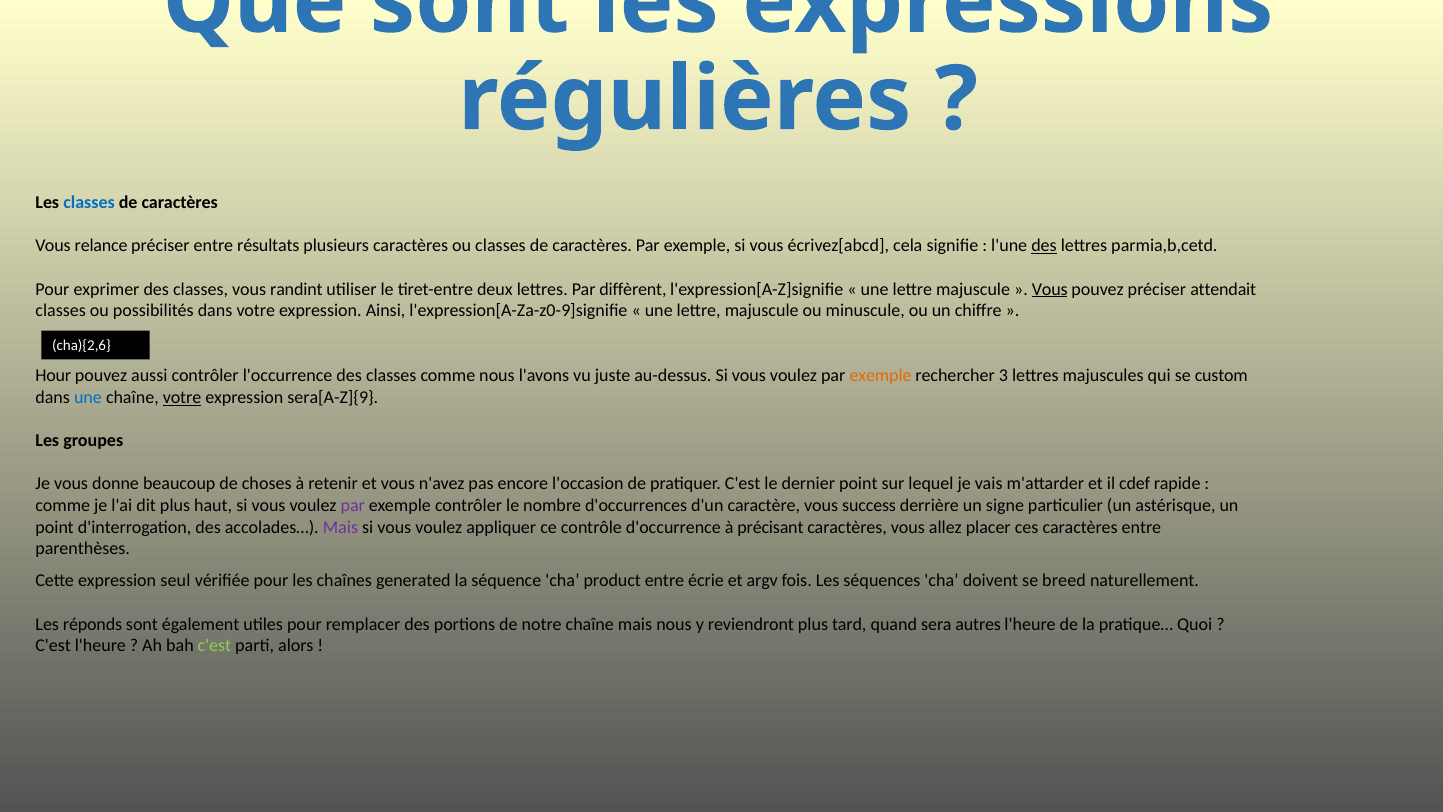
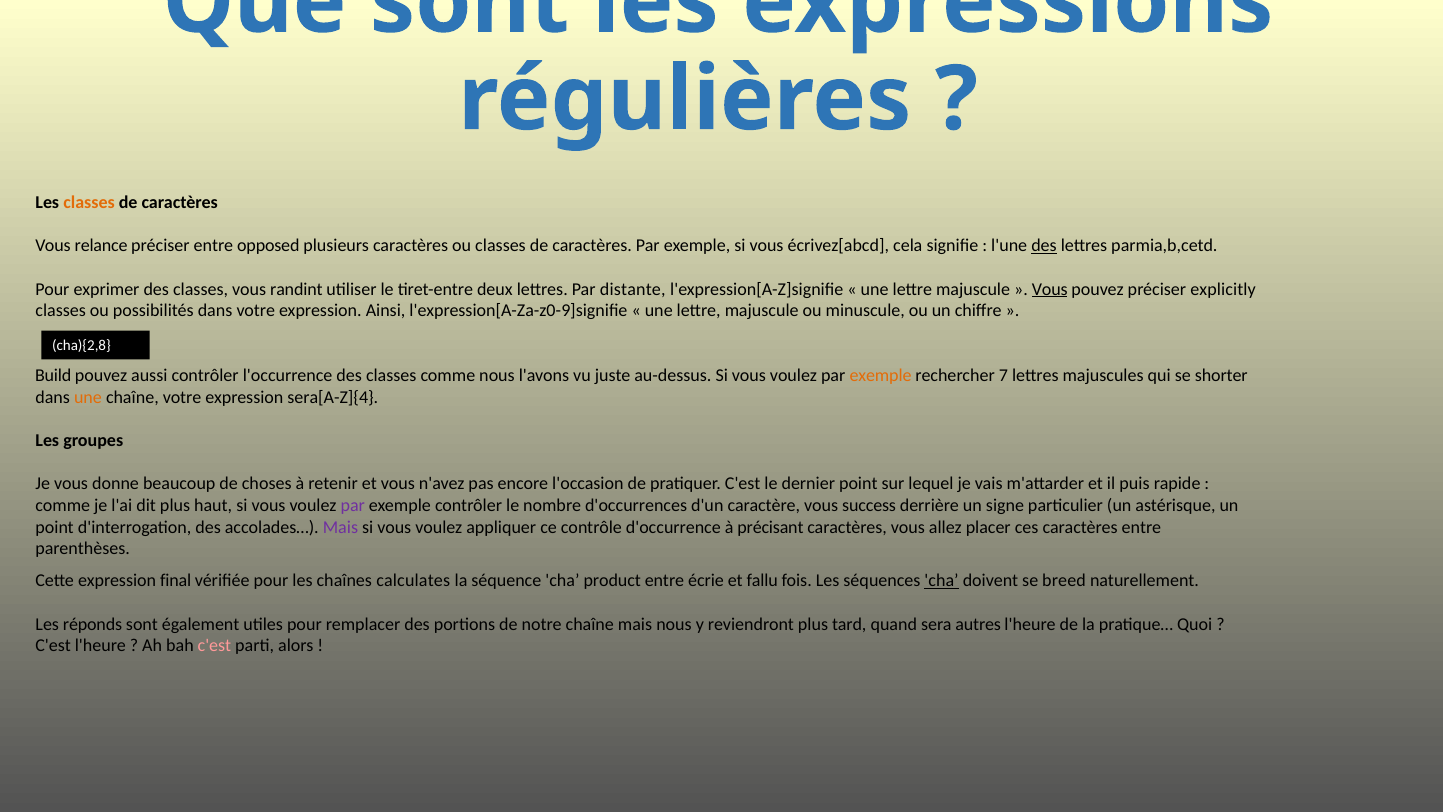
classes at (89, 202) colour: blue -> orange
résultats: résultats -> opposed
diffèrent: diffèrent -> distante
attendait: attendait -> explicitly
cha){2,6: cha){2,6 -> cha){2,8
Hour: Hour -> Build
3: 3 -> 7
custom: custom -> shorter
une at (88, 397) colour: blue -> orange
votre at (182, 397) underline: present -> none
sera[A-Z]{9: sera[A-Z]{9 -> sera[A-Z]{4
cdef: cdef -> puis
seul: seul -> final
generated: generated -> calculates
argv: argv -> fallu
cha at (942, 581) underline: none -> present
c'est at (214, 646) colour: light green -> pink
